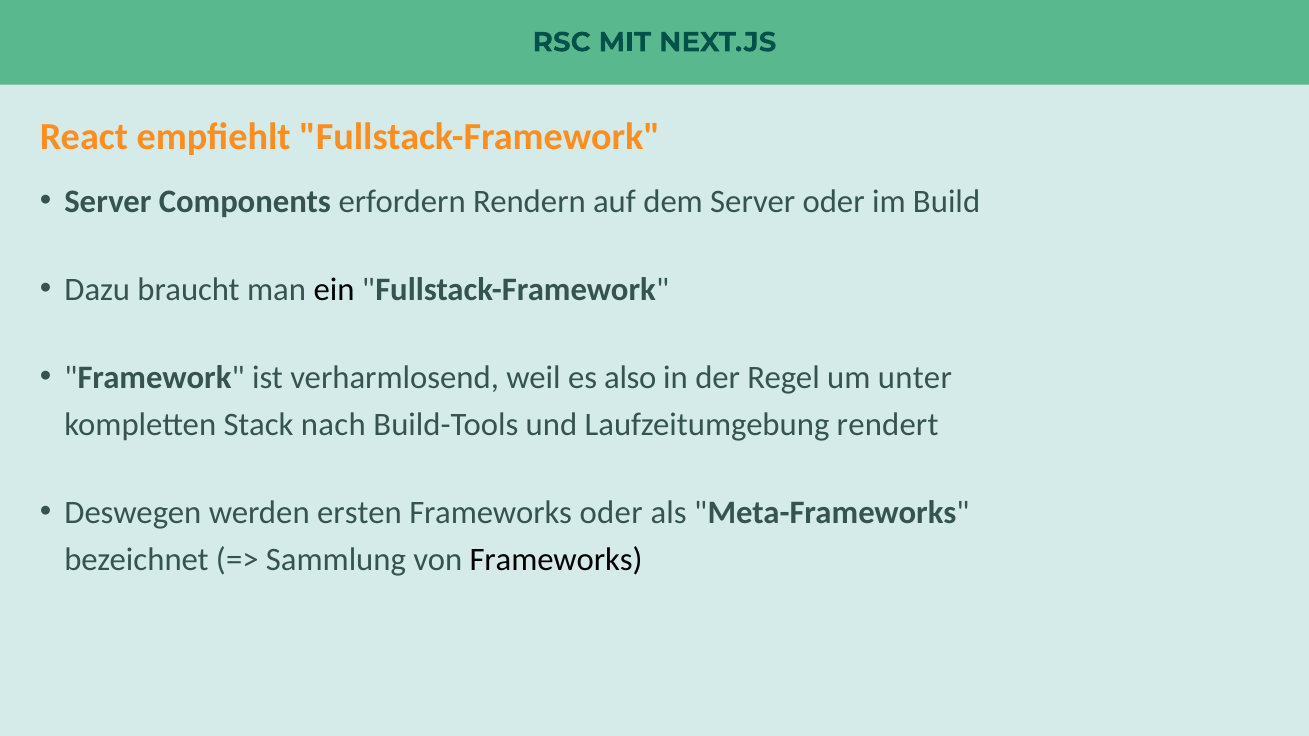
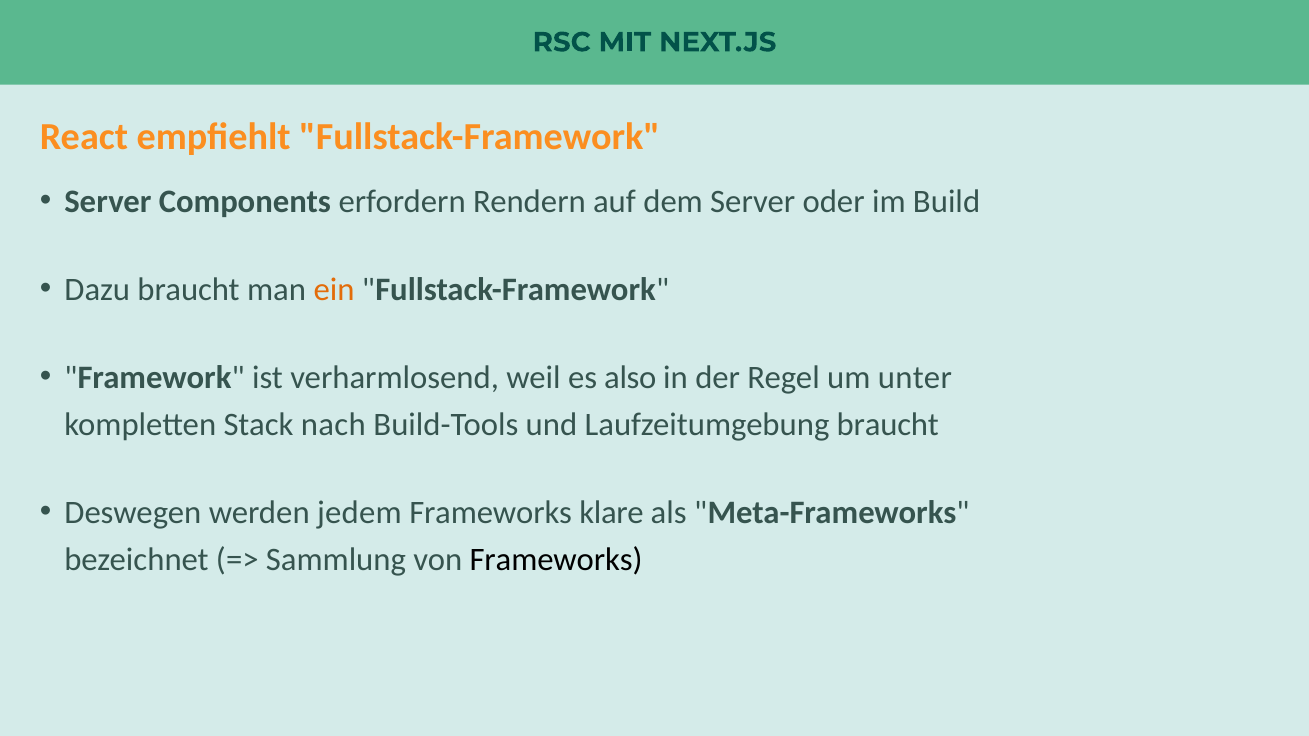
ein colour: black -> orange
Laufzeitumgebung rendert: rendert -> braucht
ersten: ersten -> jedem
Frameworks oder: oder -> klare
